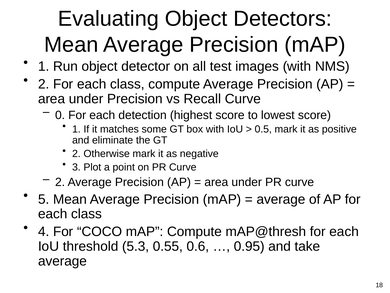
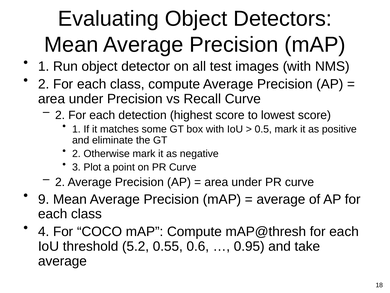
0 at (60, 115): 0 -> 2
5: 5 -> 9
5.3: 5.3 -> 5.2
